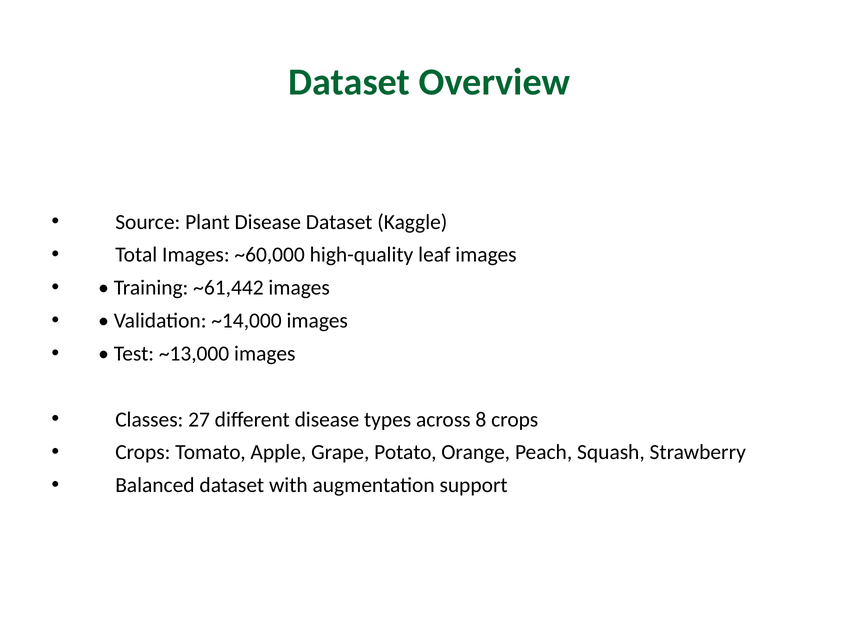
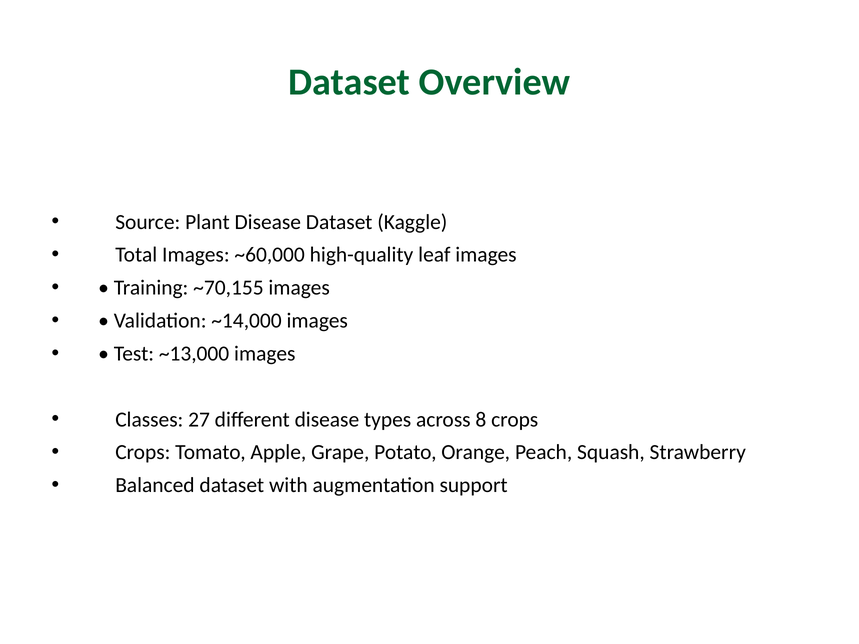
~61,442: ~61,442 -> ~70,155
